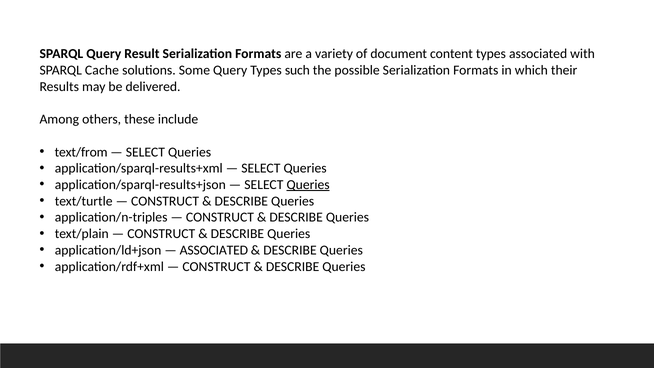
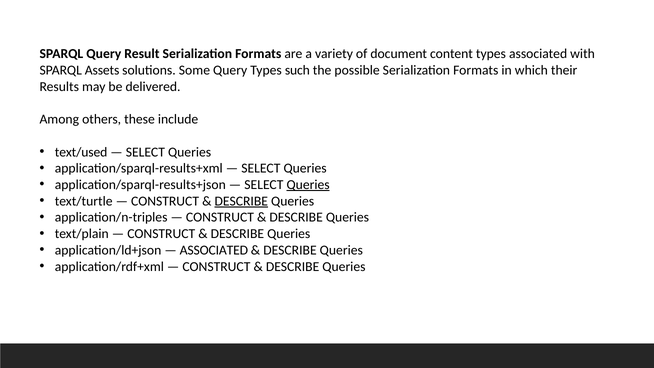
Cache: Cache -> Assets
text/from: text/from -> text/used
DESCRIBE at (241, 201) underline: none -> present
